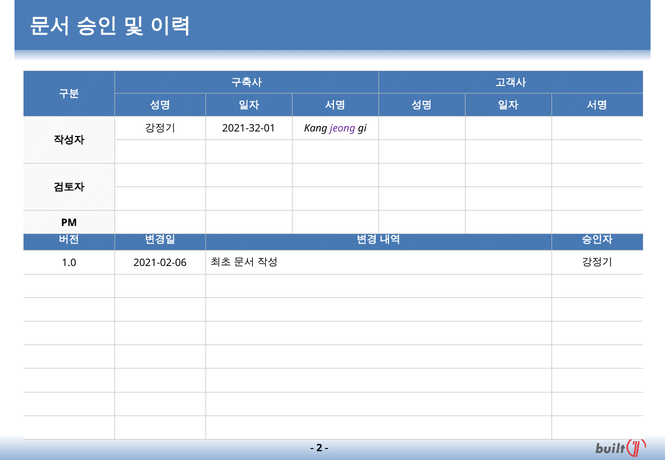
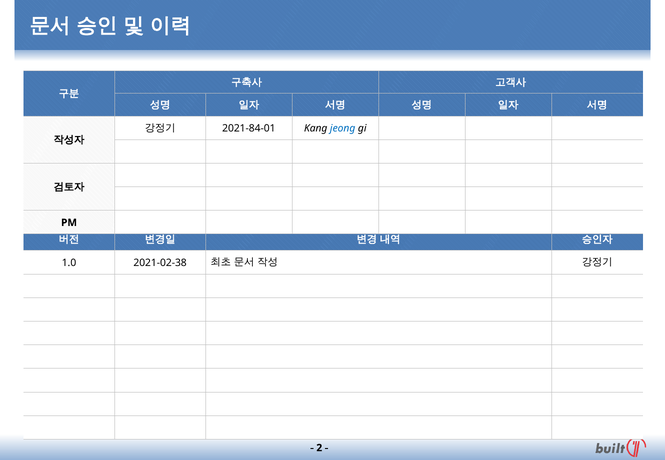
2021-32-01: 2021-32-01 -> 2021-84-01
jeong colour: purple -> blue
2021-02-06: 2021-02-06 -> 2021-02-38
